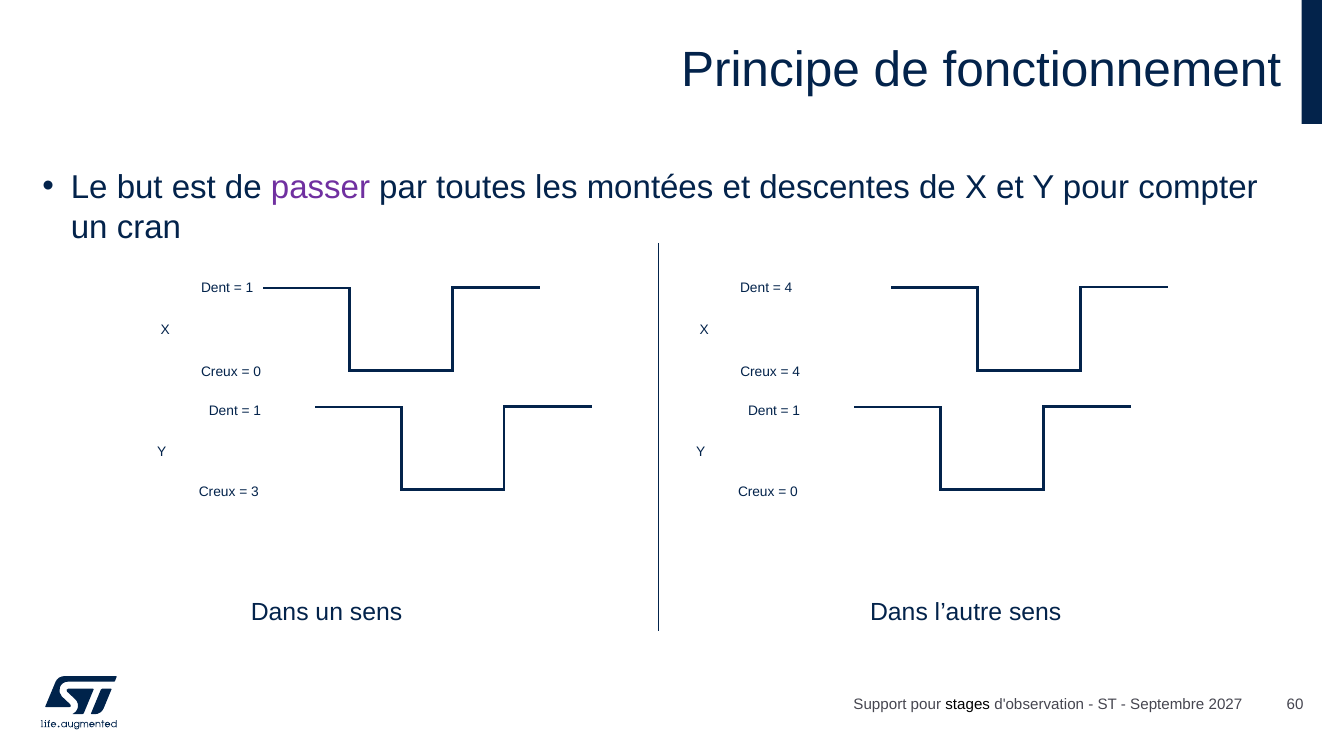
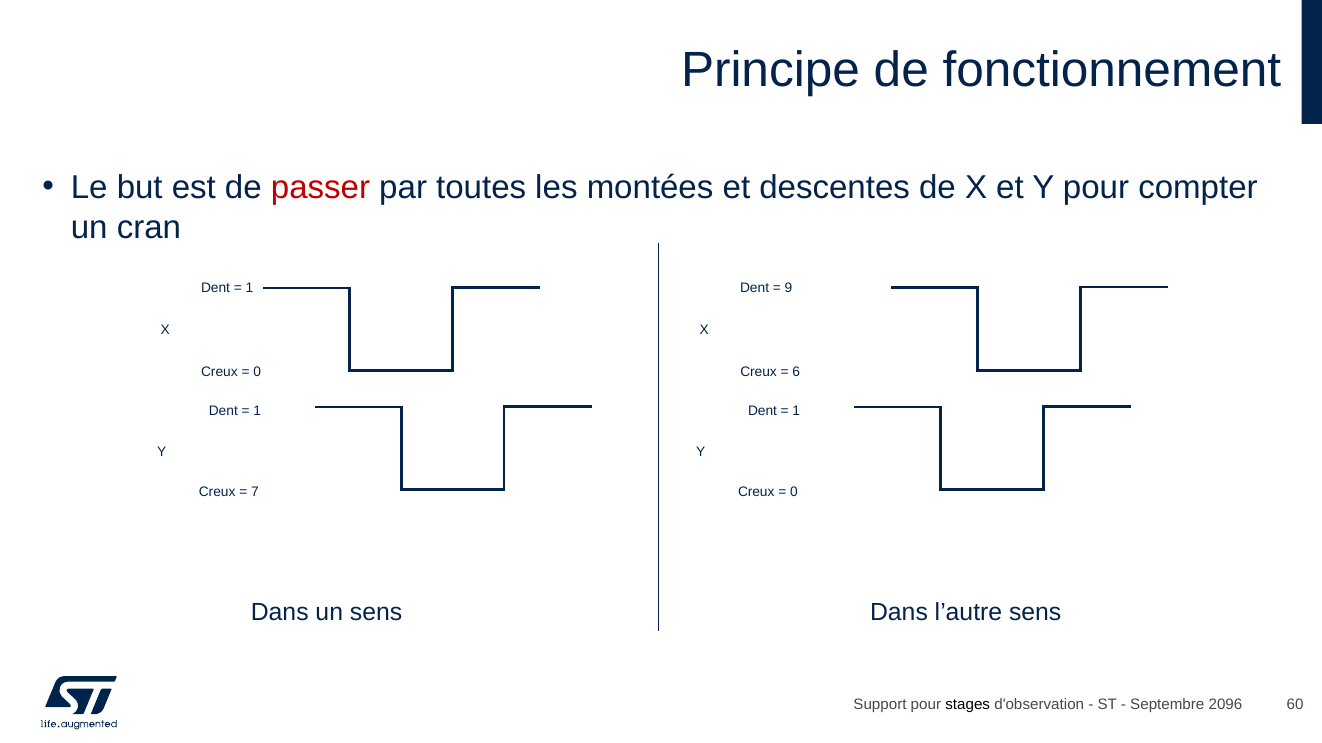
passer colour: purple -> red
4 at (788, 288): 4 -> 9
4 at (796, 372): 4 -> 6
3: 3 -> 7
2027: 2027 -> 2096
